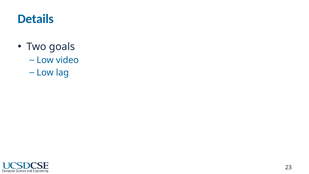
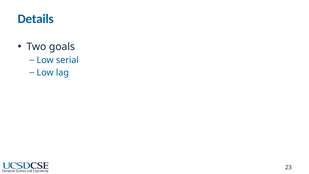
video: video -> serial
